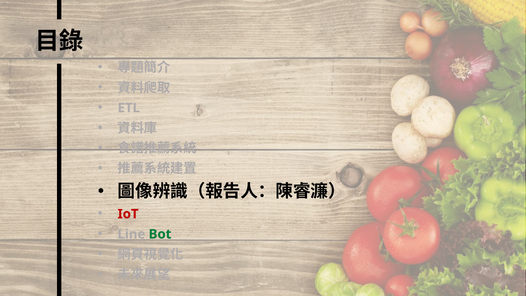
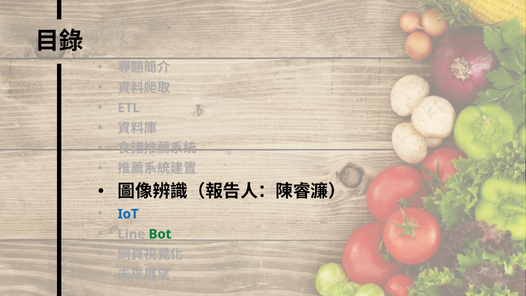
IoT colour: red -> blue
